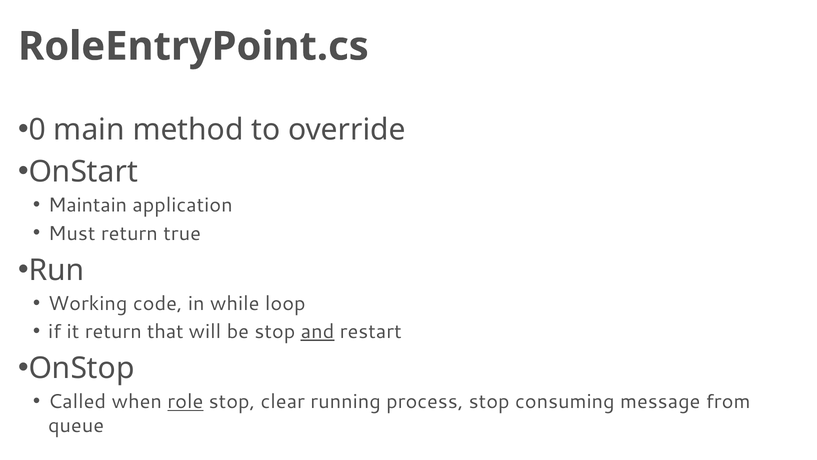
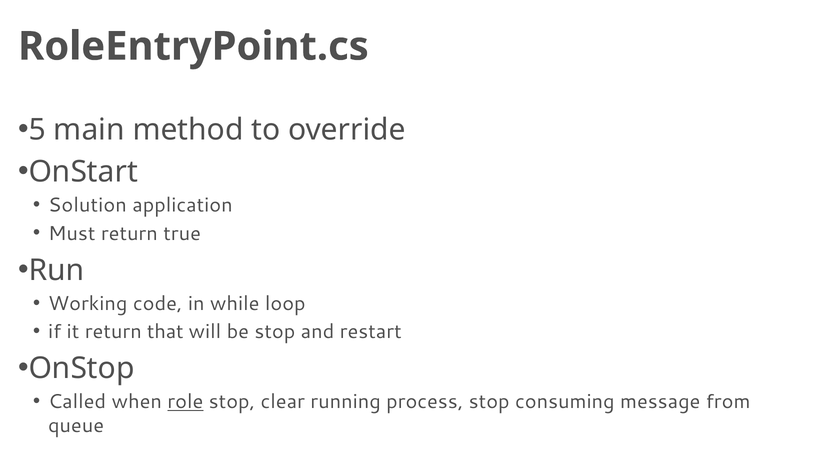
0: 0 -> 5
Maintain: Maintain -> Solution
and underline: present -> none
